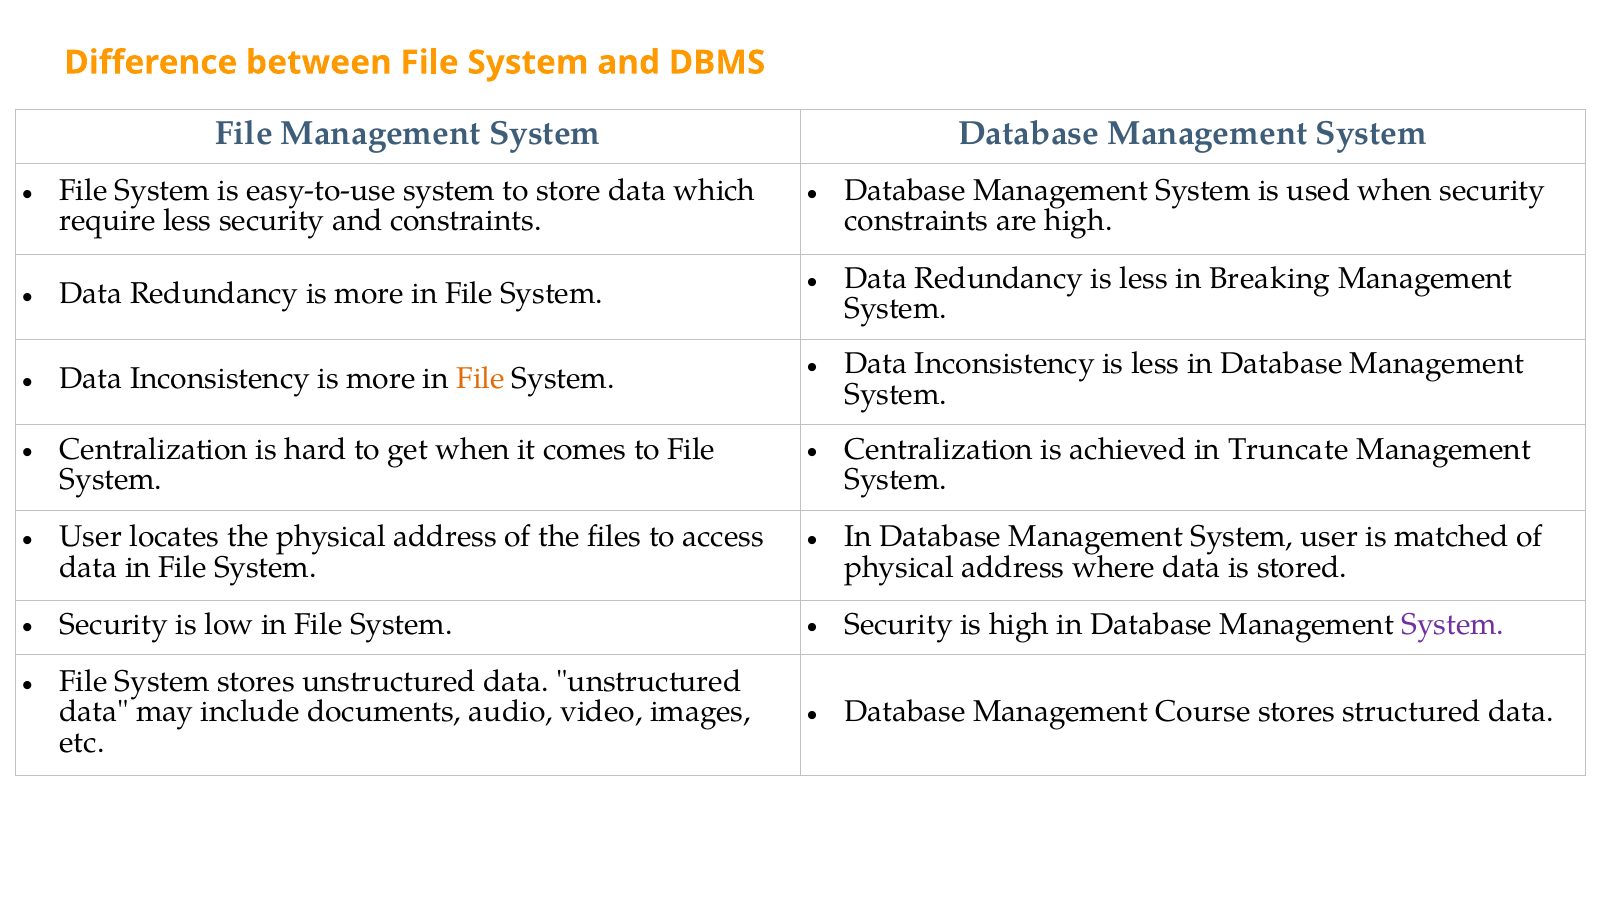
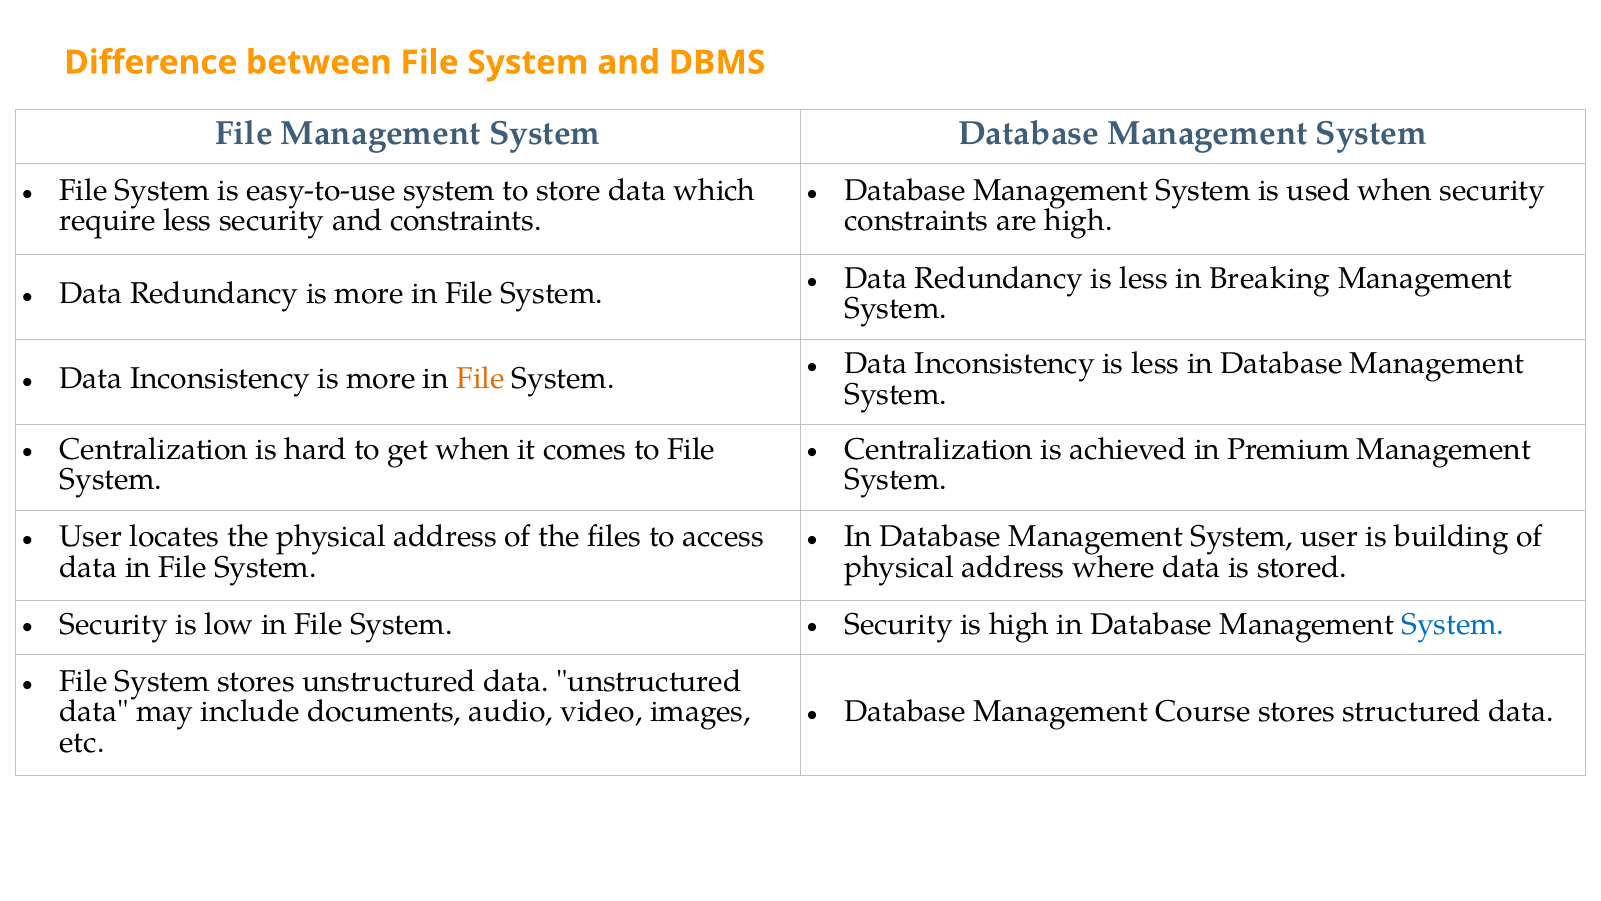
Truncate: Truncate -> Premium
matched: matched -> building
System at (1453, 624) colour: purple -> blue
